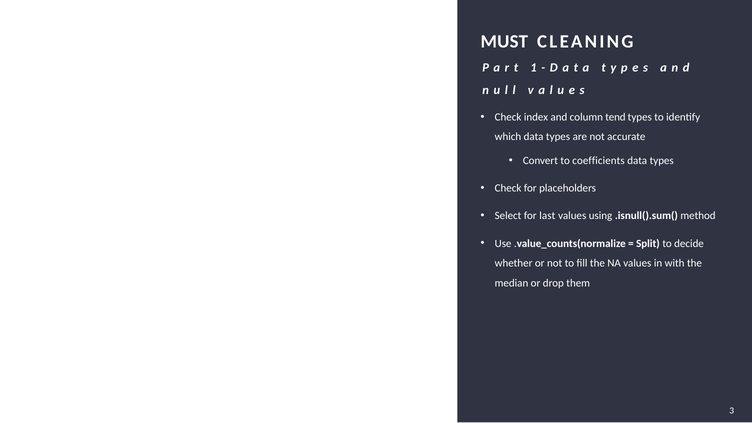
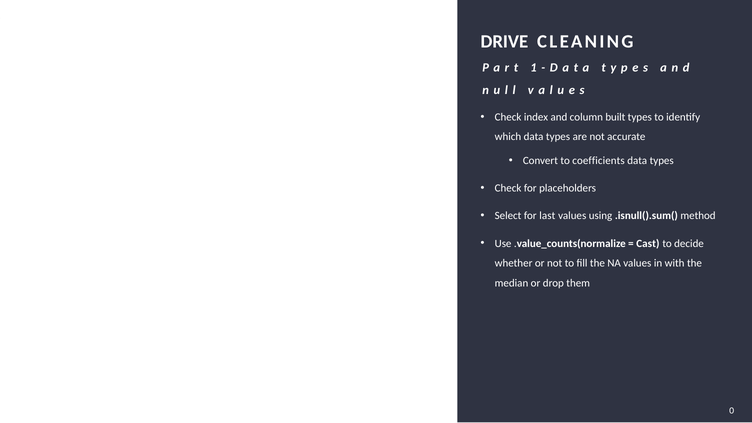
MUST: MUST -> DRIVE
tend: tend -> built
Split: Split -> Cast
3: 3 -> 0
